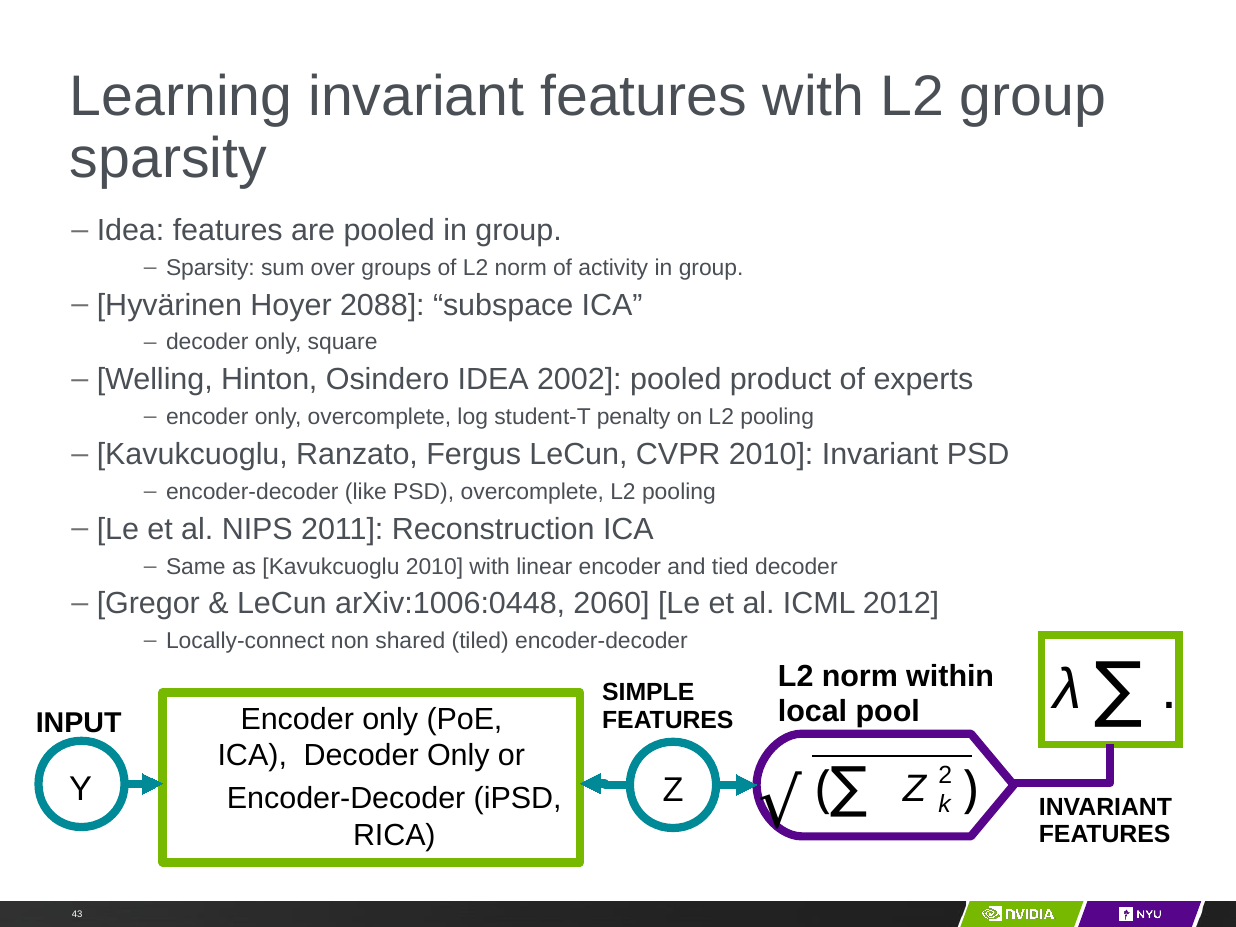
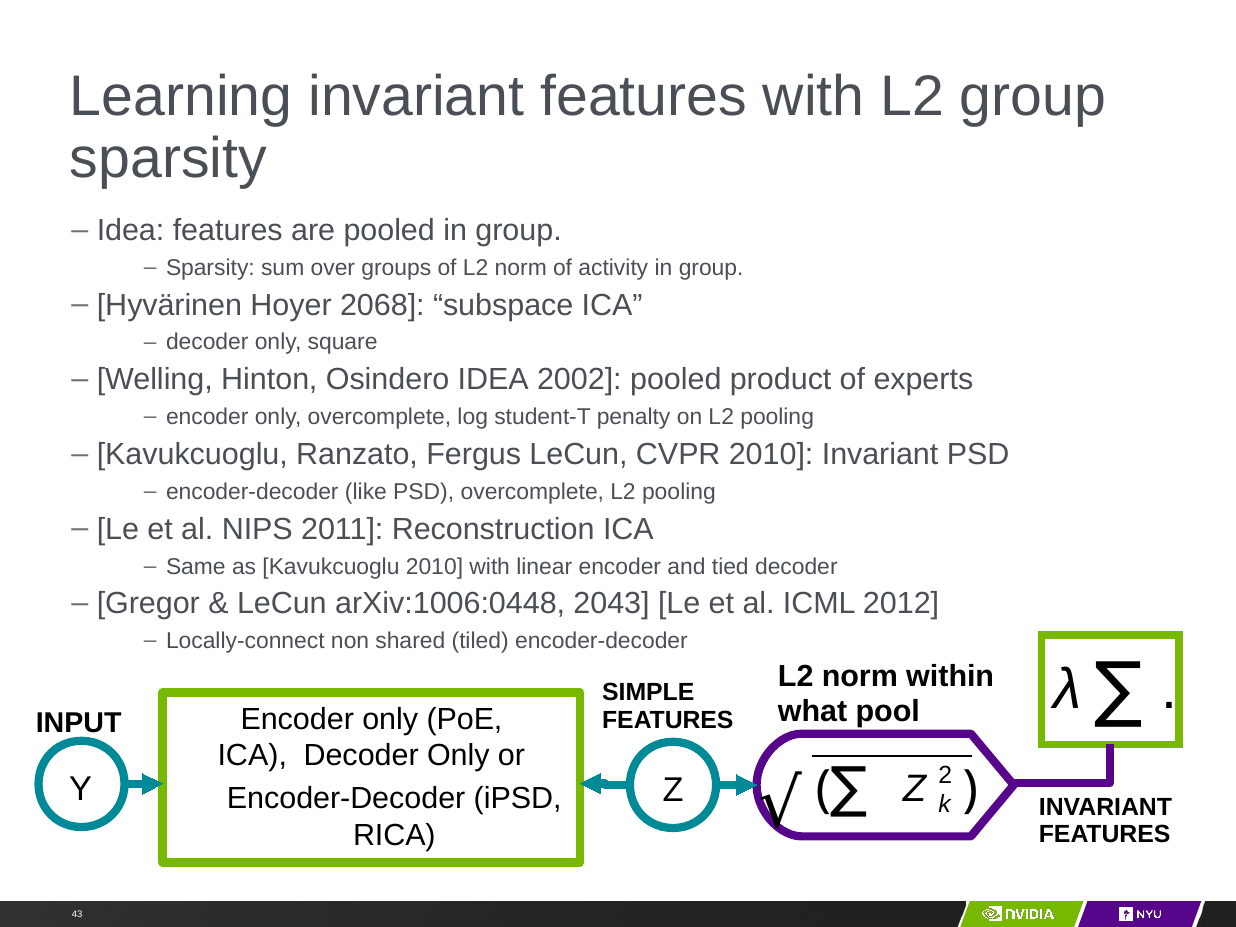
2088: 2088 -> 2068
2060: 2060 -> 2043
local: local -> what
